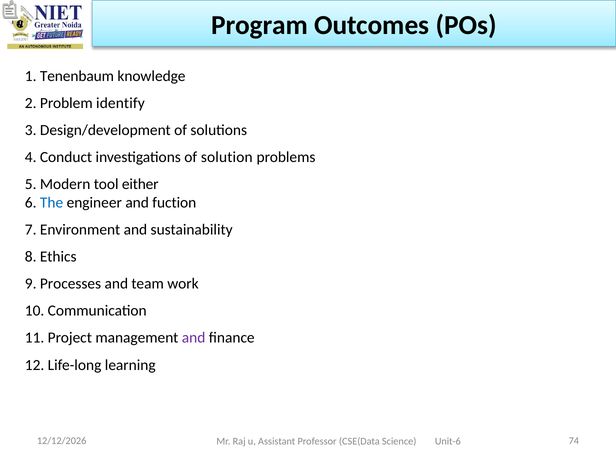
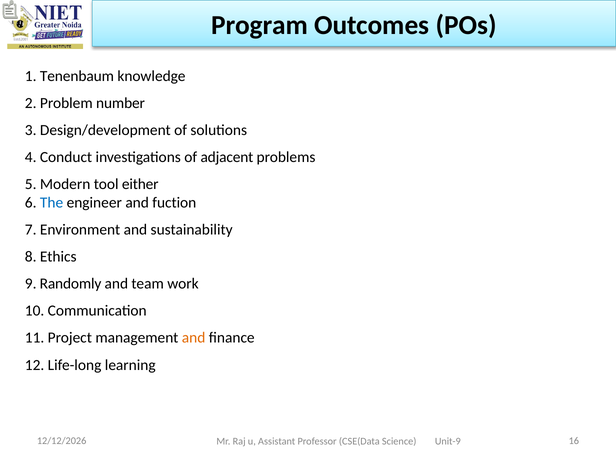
identify: identify -> number
solution: solution -> adjacent
Processes: Processes -> Randomly
and at (194, 338) colour: purple -> orange
74: 74 -> 16
Unit-6: Unit-6 -> Unit-9
